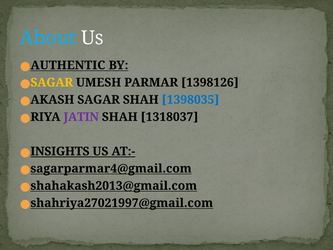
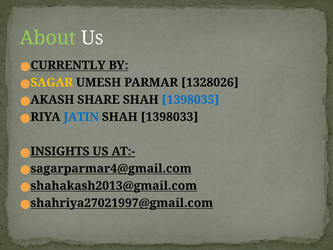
About colour: light blue -> light green
AUTHENTIC: AUTHENTIC -> CURRENTLY
1398126: 1398126 -> 1328026
AKASH SAGAR: SAGAR -> SHARE
JATIN colour: purple -> blue
1318037: 1318037 -> 1398033
